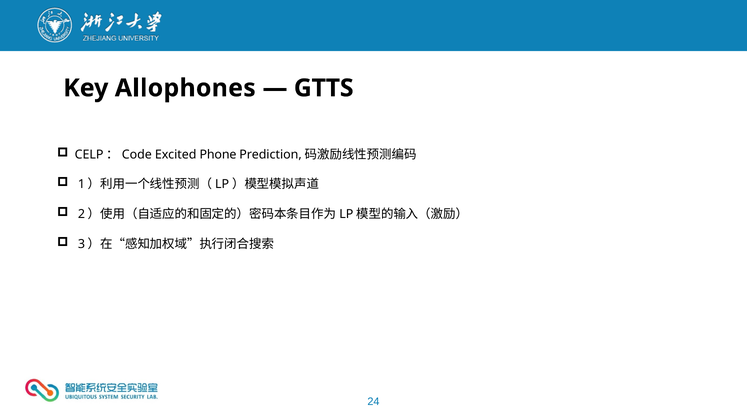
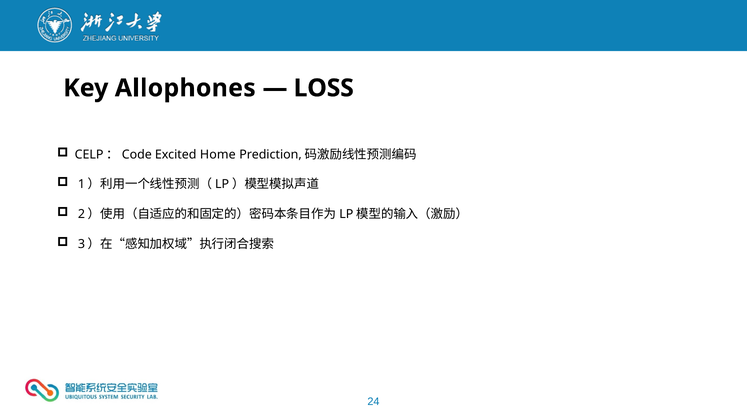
GTTS: GTTS -> LOSS
Phone: Phone -> Home
